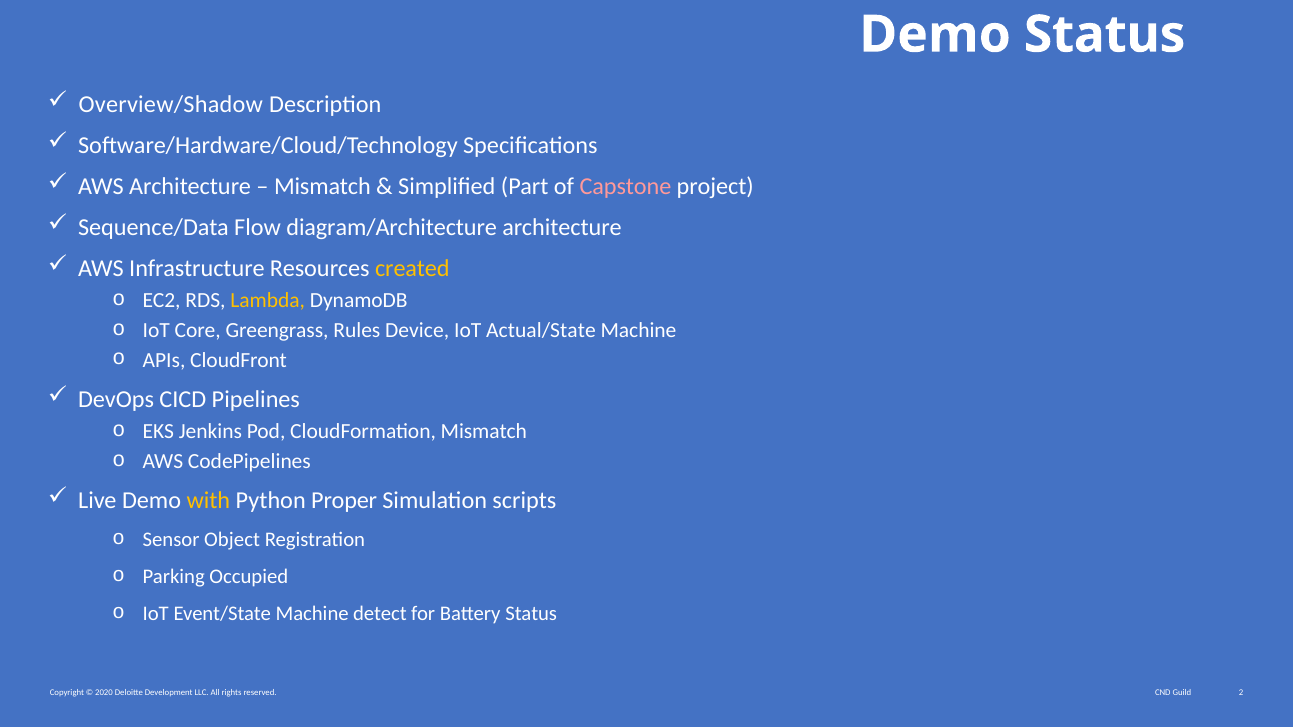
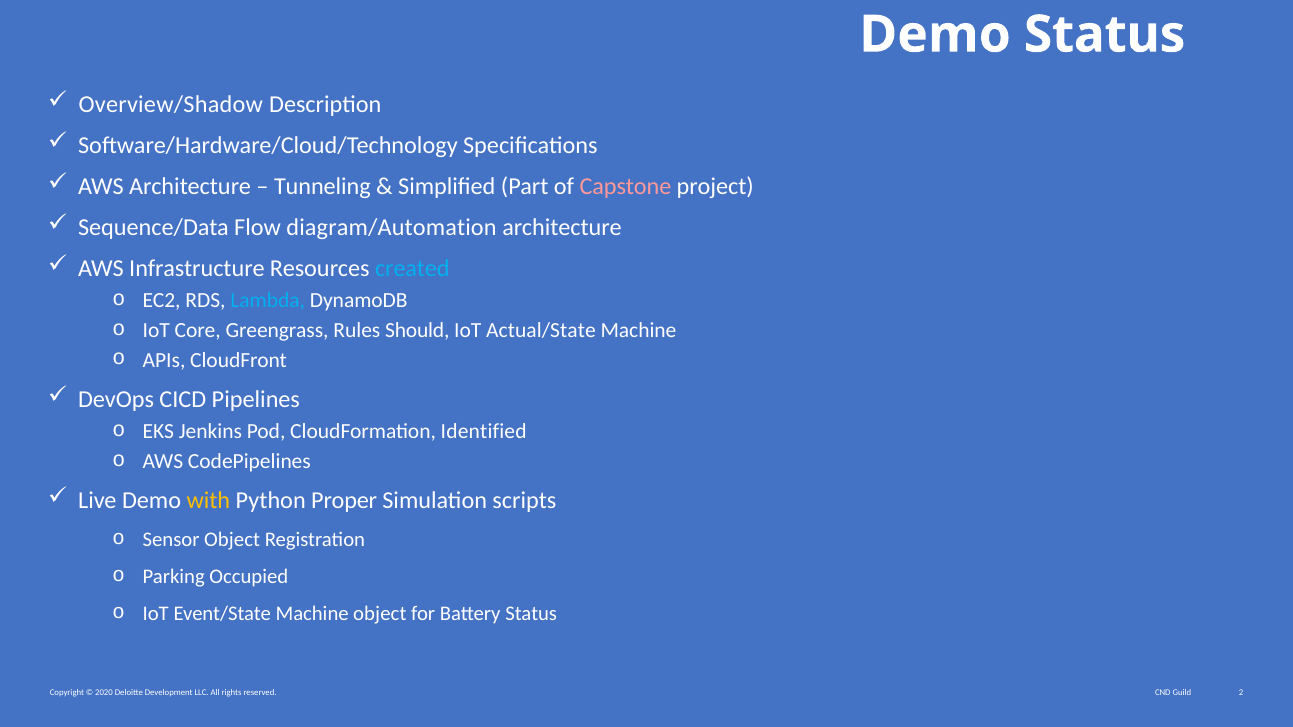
Mismatch at (322, 187): Mismatch -> Tunneling
diagram/Architecture: diagram/Architecture -> diagram/Automation
created colour: yellow -> light blue
Lambda colour: yellow -> light blue
Device: Device -> Should
CloudFormation Mismatch: Mismatch -> Identified
Machine detect: detect -> object
